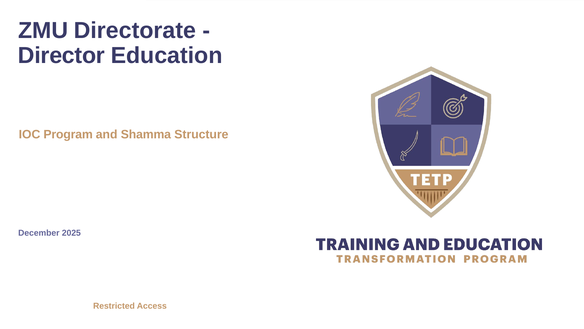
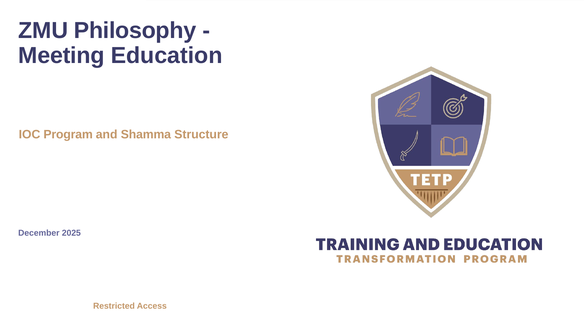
Directorate: Directorate -> Philosophy
Director: Director -> Meeting
